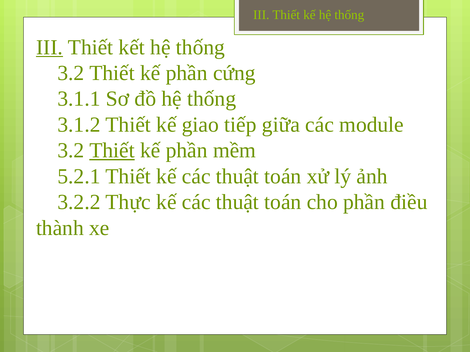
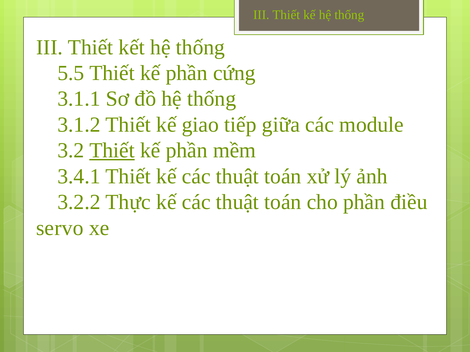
III at (49, 47) underline: present -> none
3.2 at (71, 73): 3.2 -> 5.5
5.2.1: 5.2.1 -> 3.4.1
thành: thành -> servo
